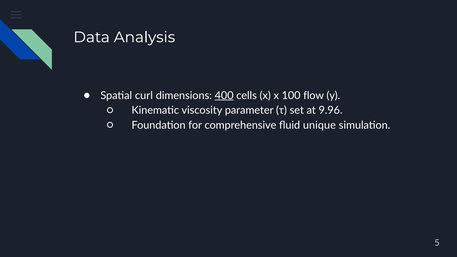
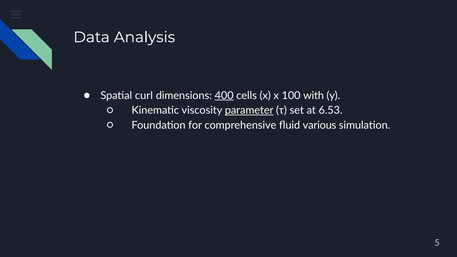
flow: flow -> with
parameter underline: none -> present
9.96: 9.96 -> 6.53
unique: unique -> various
